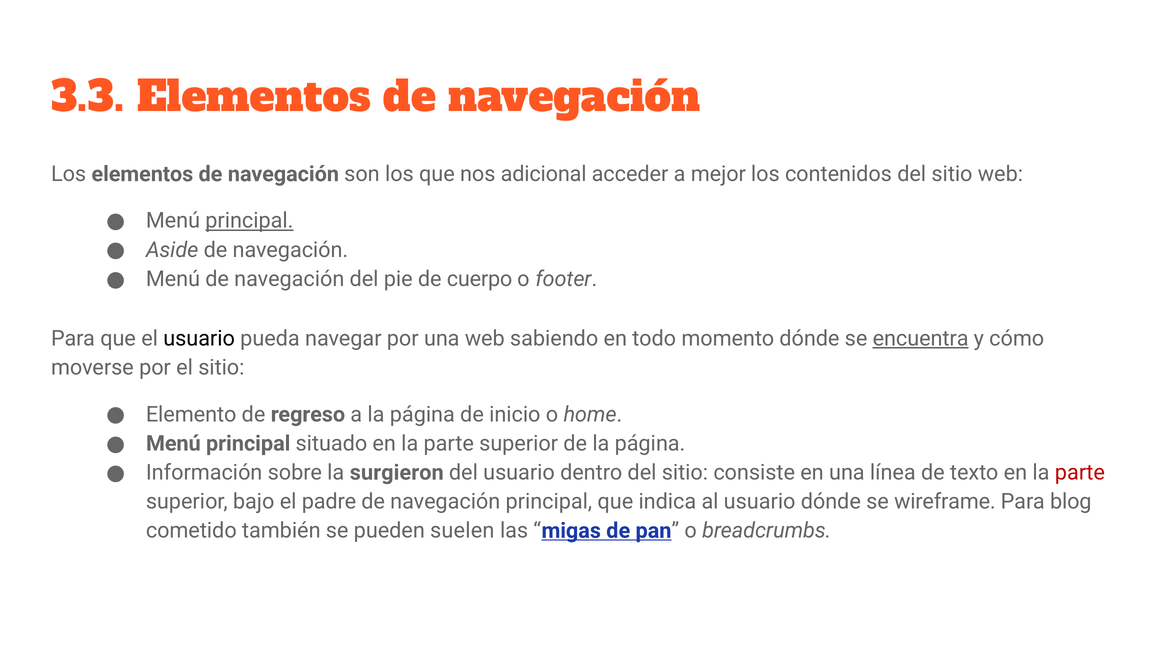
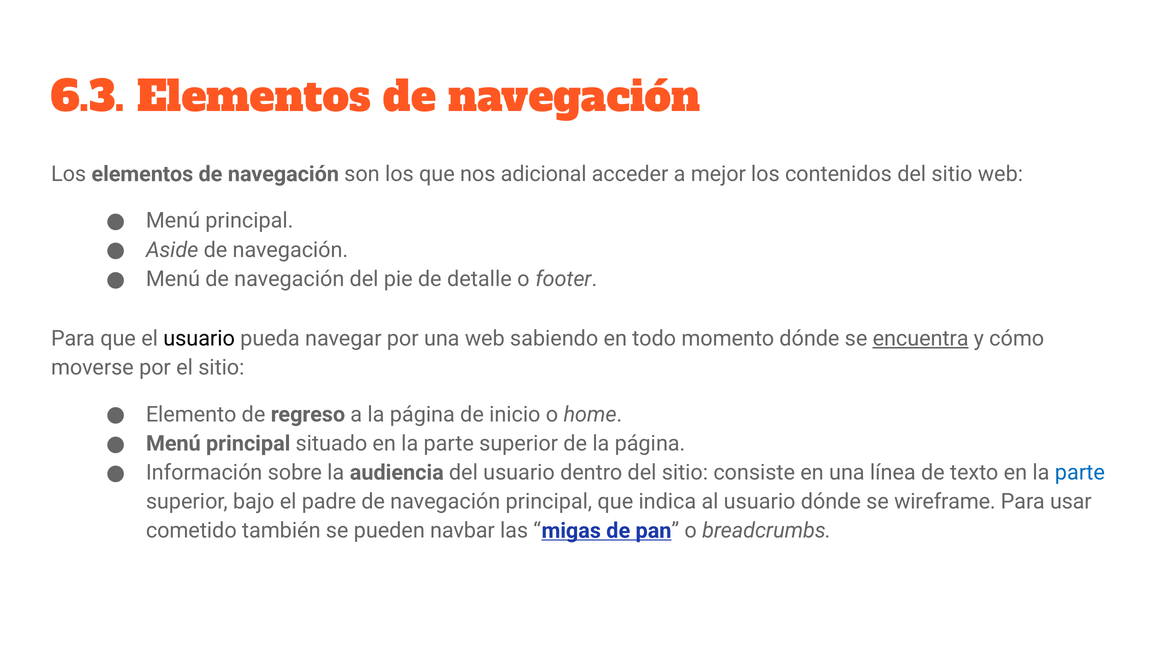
3.3: 3.3 -> 6.3
principal at (249, 221) underline: present -> none
cuerpo: cuerpo -> detalle
surgieron: surgieron -> audiencia
parte at (1080, 473) colour: red -> blue
blog: blog -> usar
suelen: suelen -> navbar
